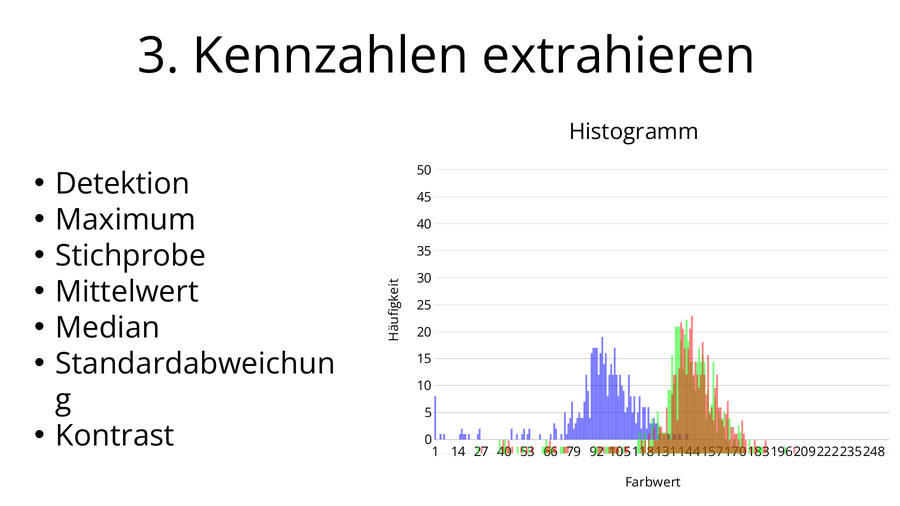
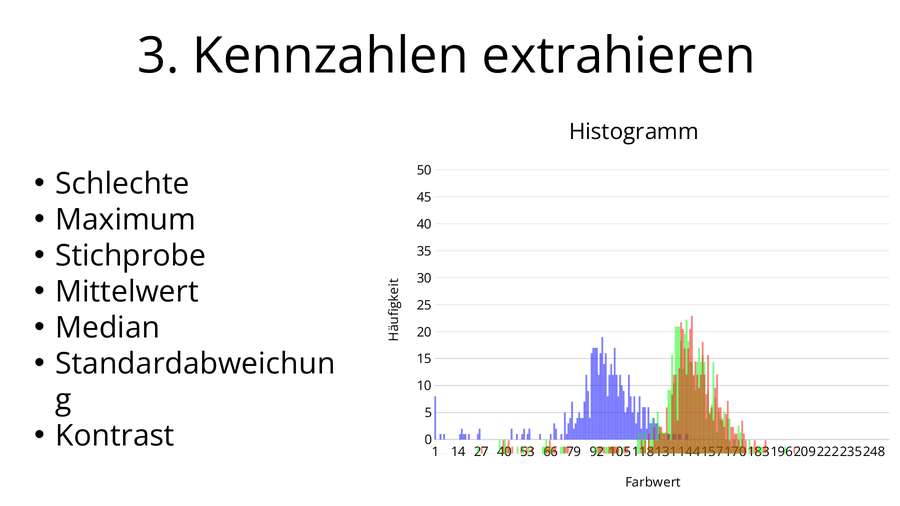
Detektion: Detektion -> Schlechte
